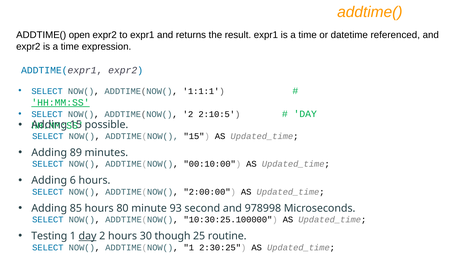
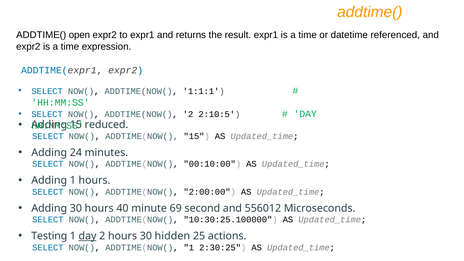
HH:MM:SS at (60, 102) underline: present -> none
possible: possible -> reduced
89: 89 -> 24
Adding 6: 6 -> 1
Adding 85: 85 -> 30
80: 80 -> 40
93: 93 -> 69
978998: 978998 -> 556012
though: though -> hidden
routine: routine -> actions
